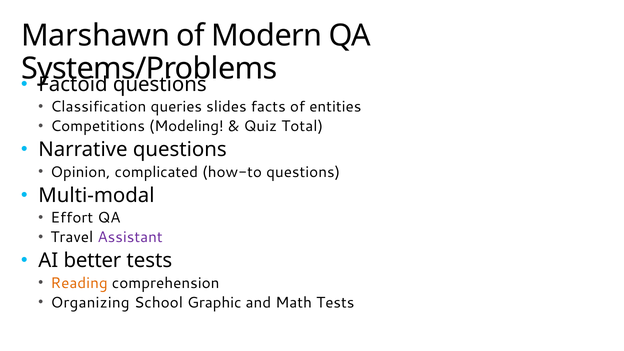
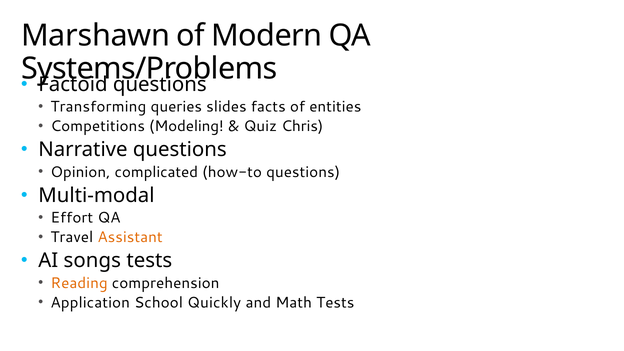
Classification: Classification -> Transforming
Total: Total -> Chris
Assistant colour: purple -> orange
better: better -> songs
Organizing: Organizing -> Application
Graphic: Graphic -> Quickly
